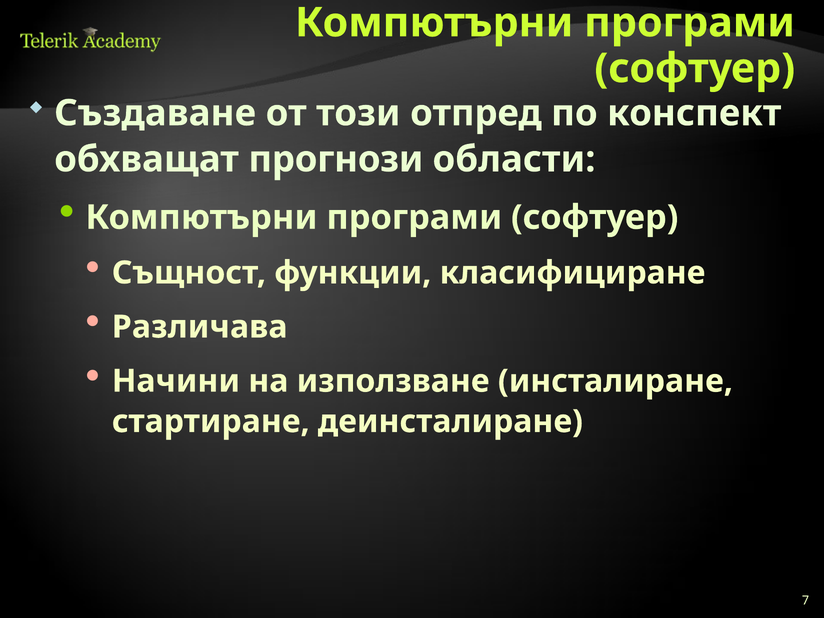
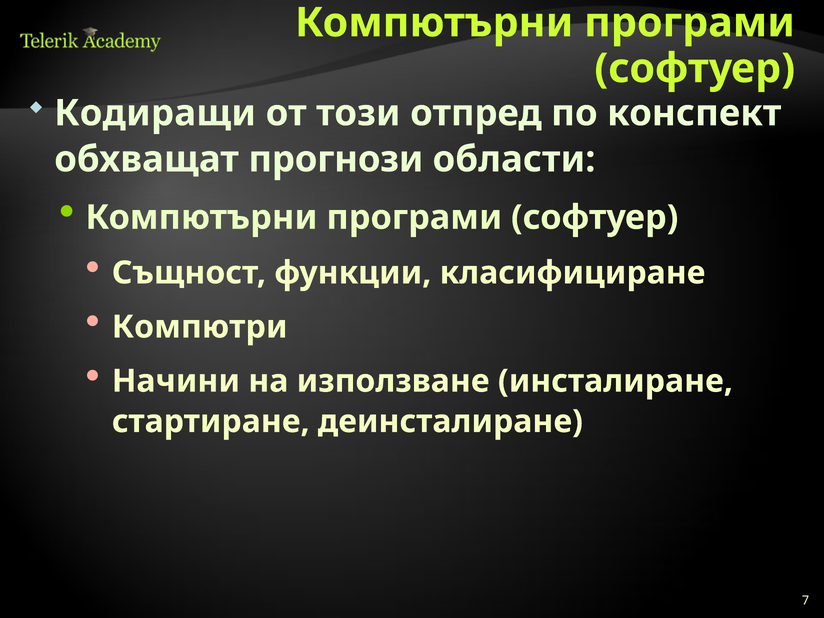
Създаване: Създаване -> Кодиращи
Различава: Различава -> Компютри
